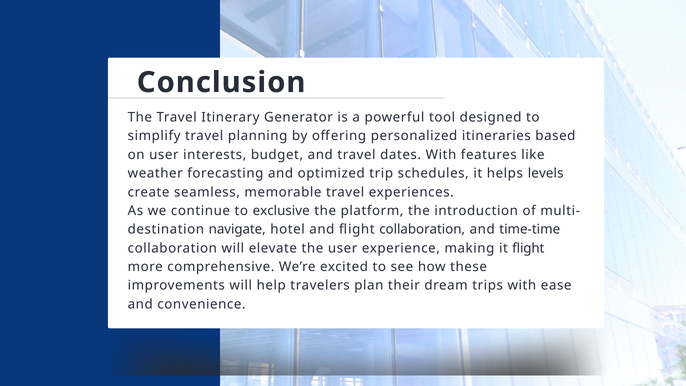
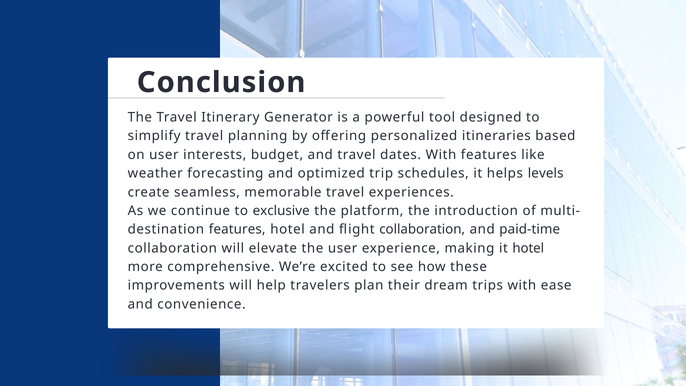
navigate at (237, 229): navigate -> features
time-time: time-time -> paid-time
it flight: flight -> hotel
